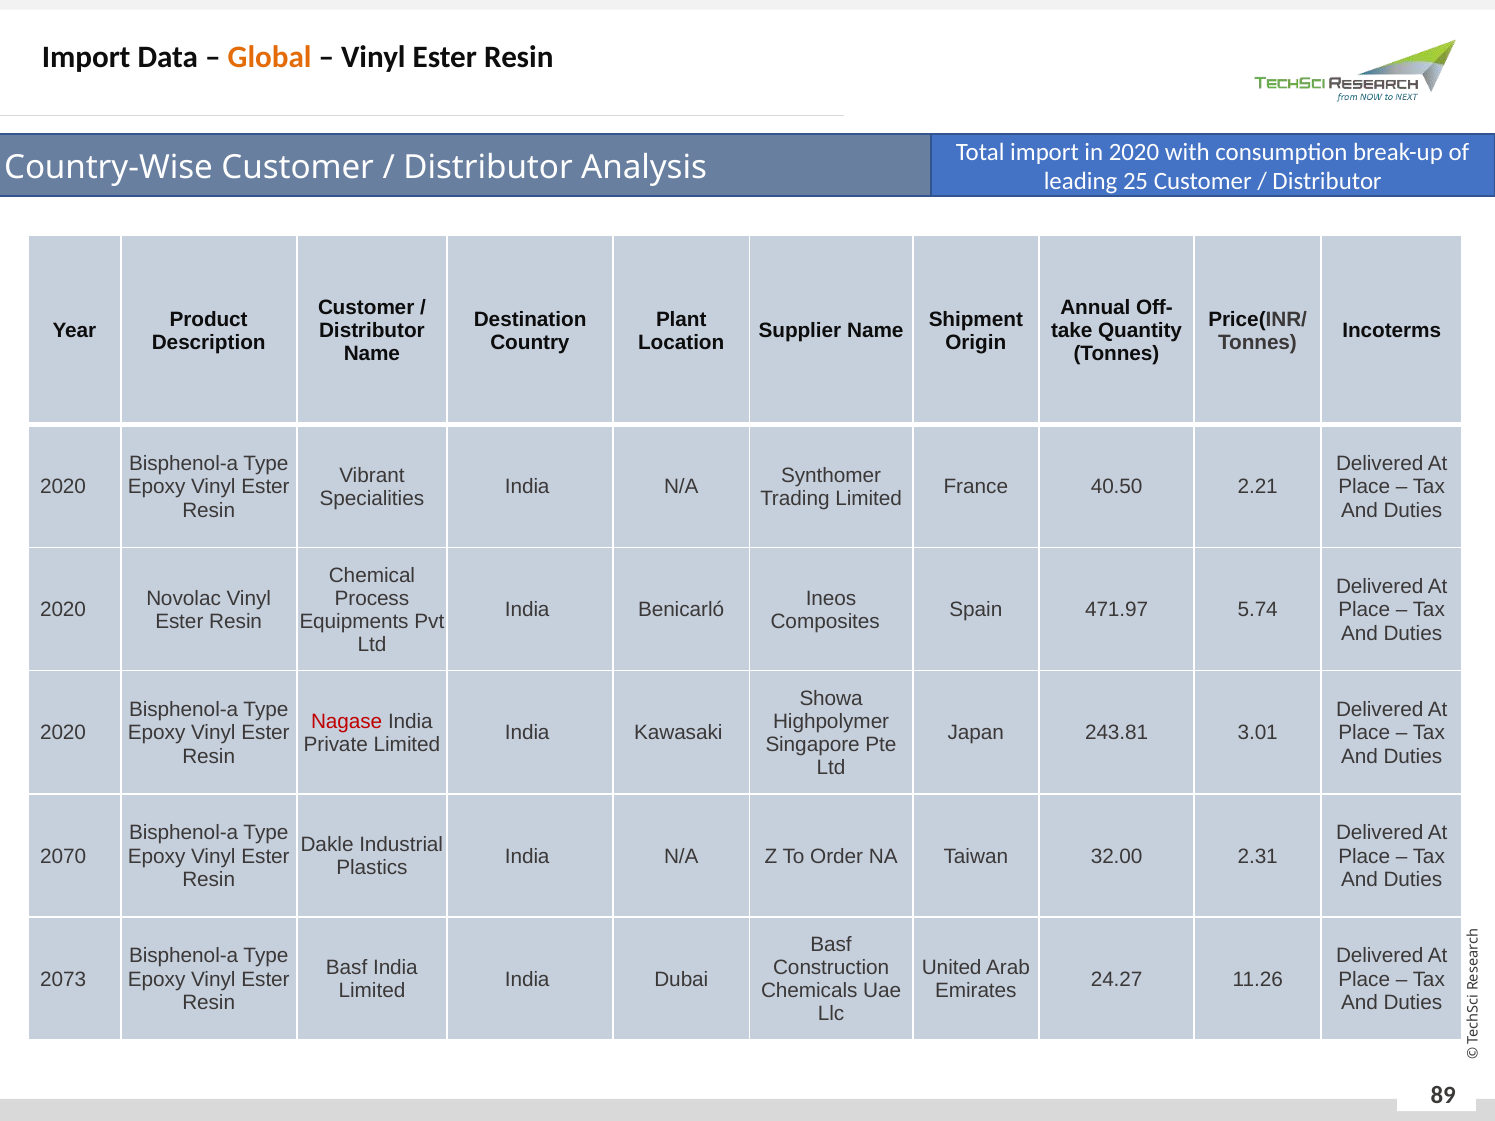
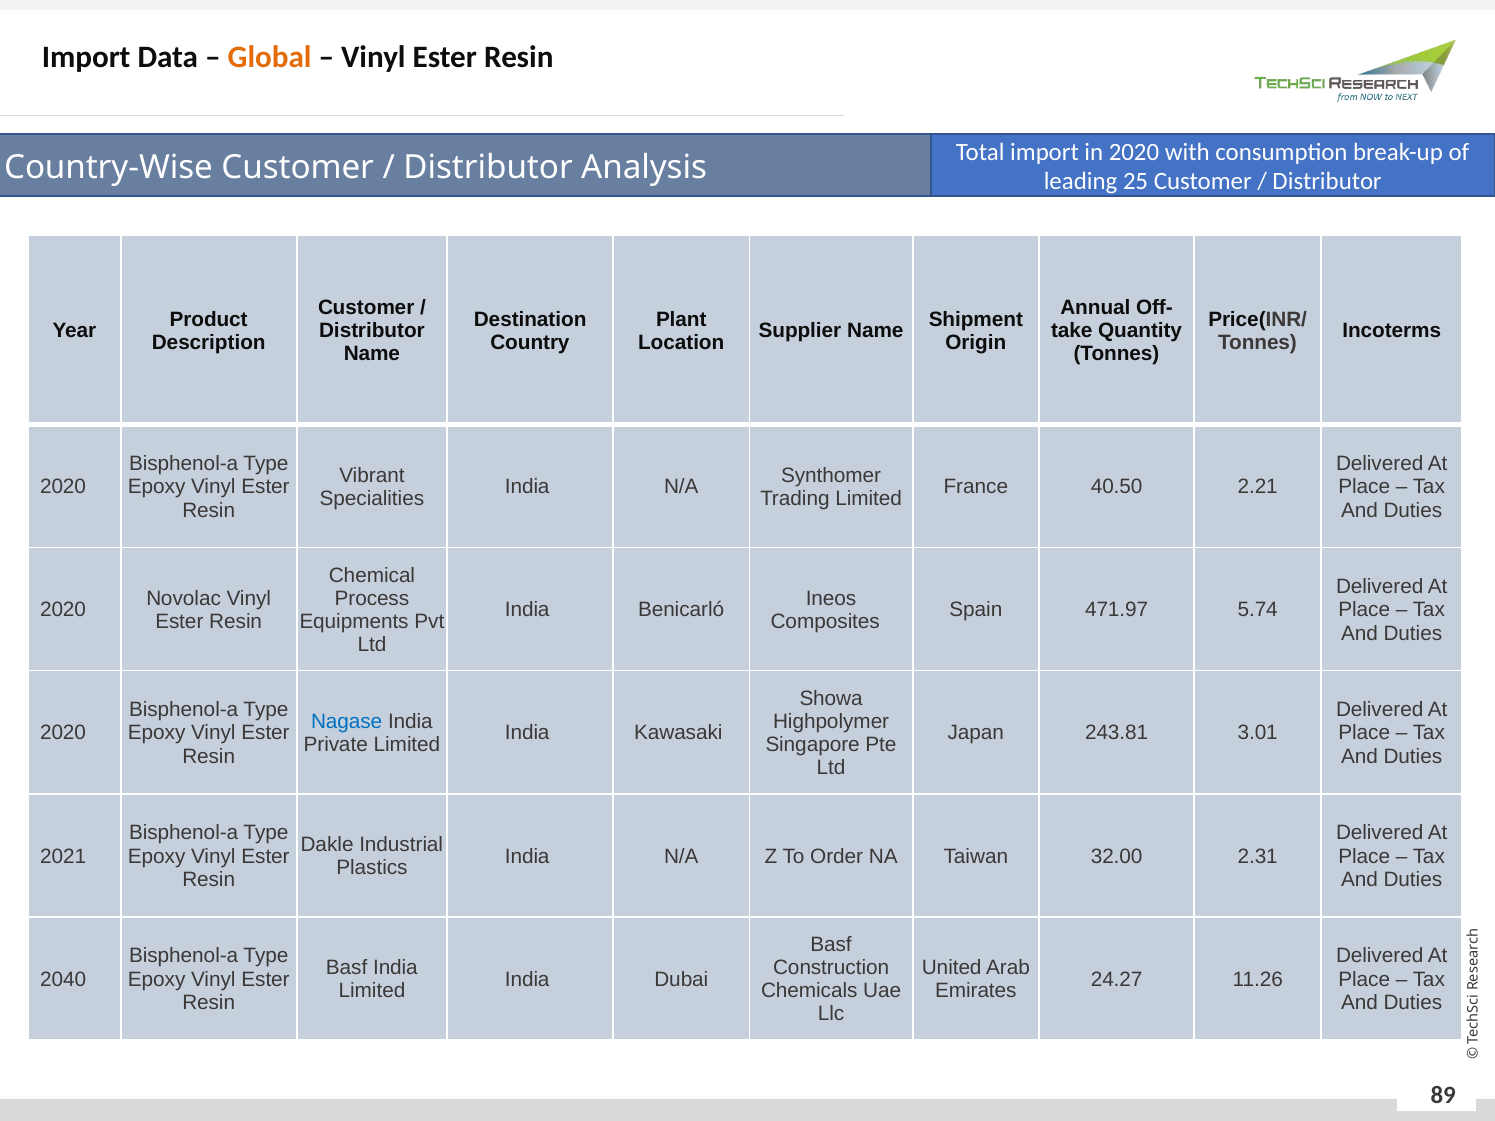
Nagase colour: red -> blue
2070: 2070 -> 2021
2073: 2073 -> 2040
